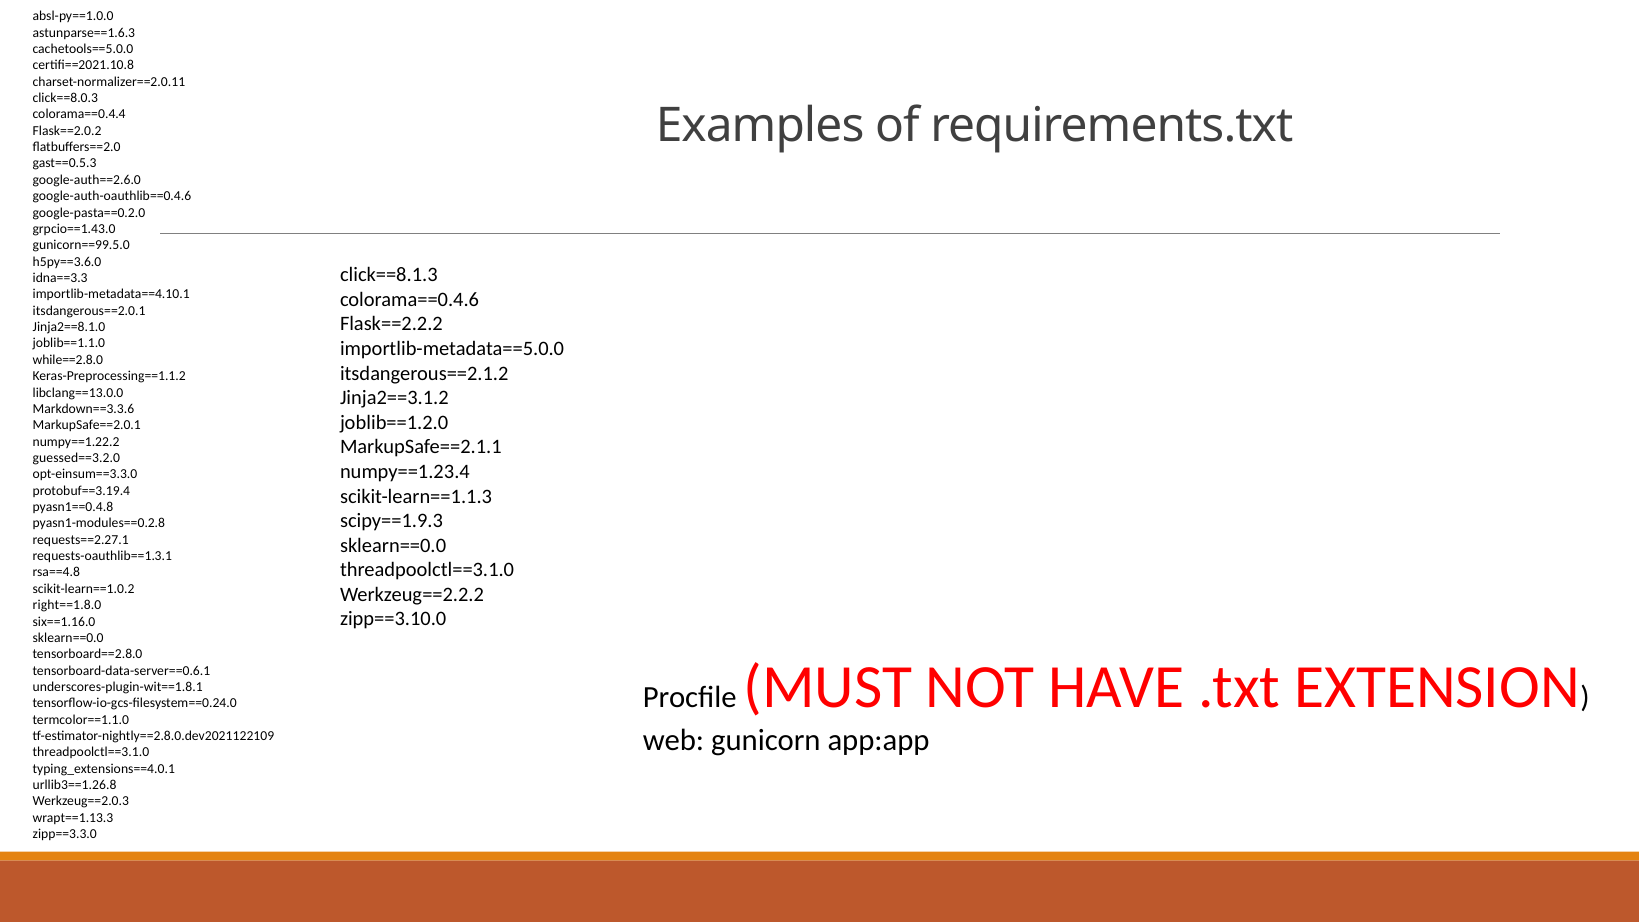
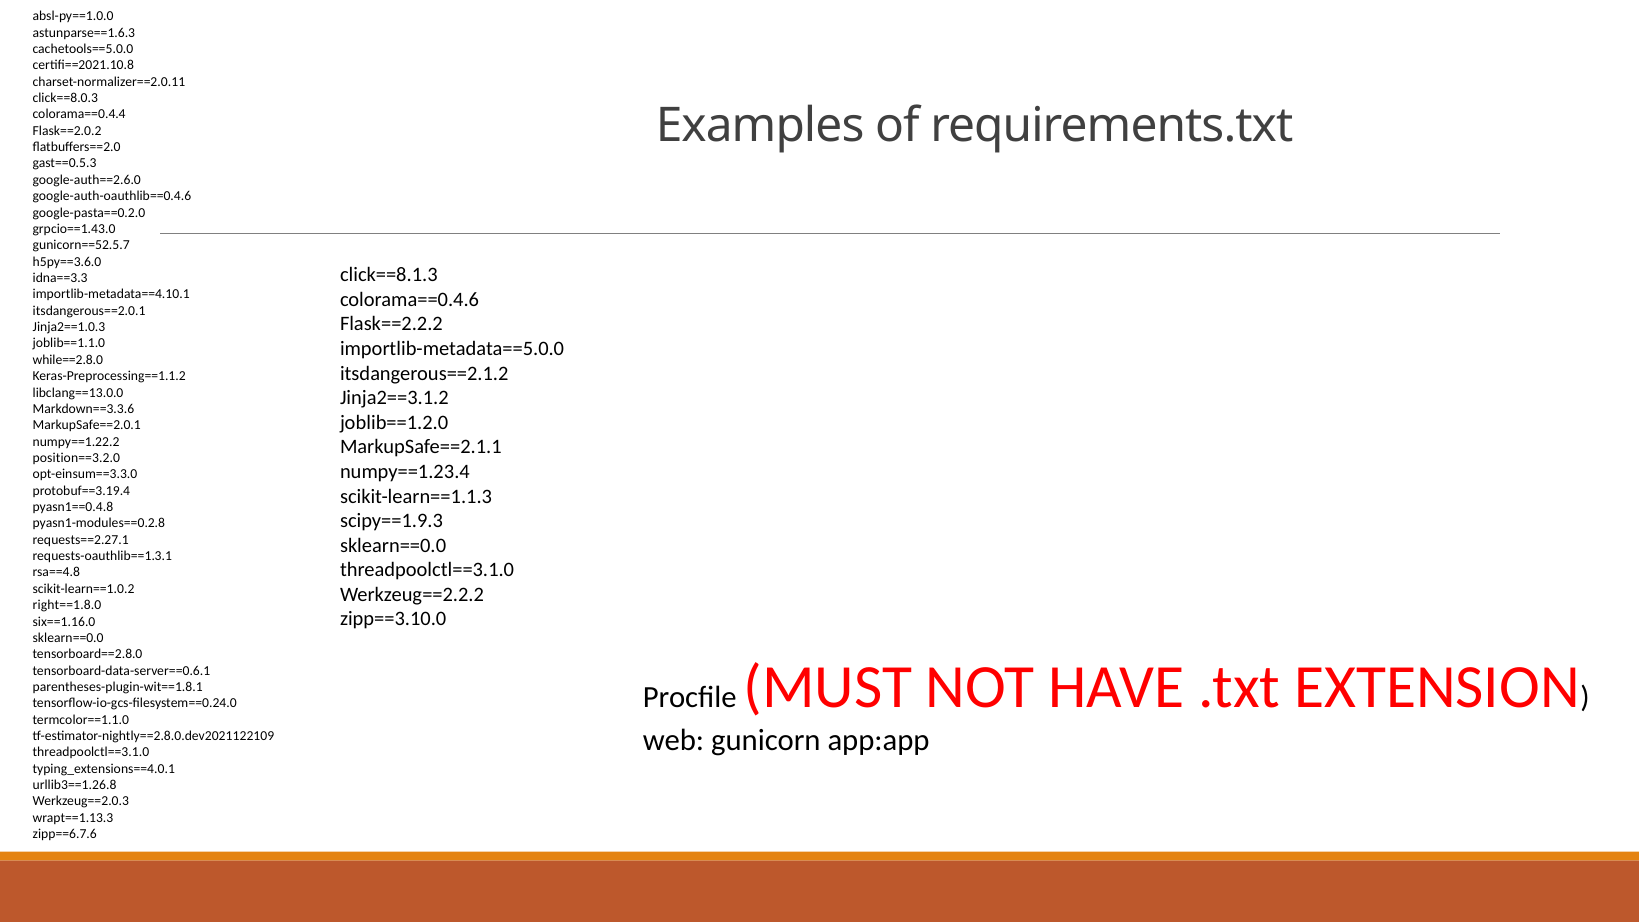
gunicorn==99.5.0: gunicorn==99.5.0 -> gunicorn==52.5.7
Jinja2==8.1.0: Jinja2==8.1.0 -> Jinja2==1.0.3
guessed==3.2.0: guessed==3.2.0 -> position==3.2.0
underscores-plugin-wit==1.8.1: underscores-plugin-wit==1.8.1 -> parentheses-plugin-wit==1.8.1
zipp==3.3.0: zipp==3.3.0 -> zipp==6.7.6
